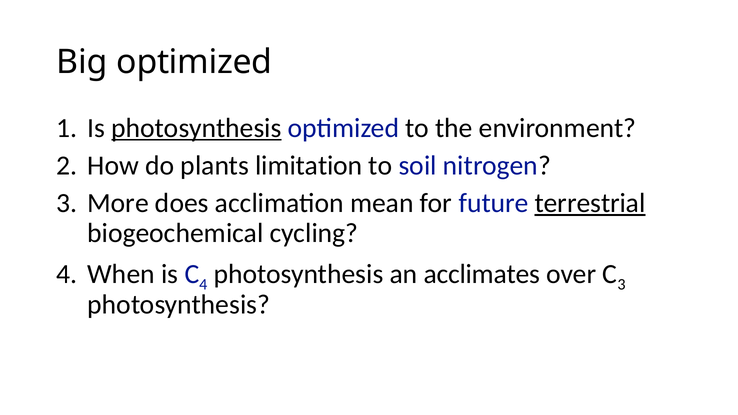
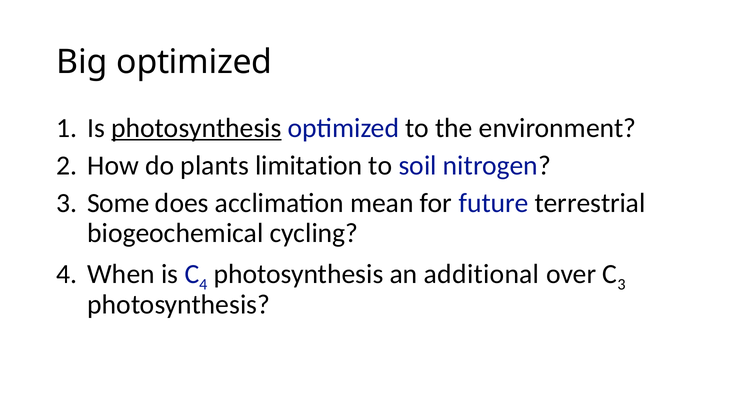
More: More -> Some
terrestrial underline: present -> none
acclimates: acclimates -> additional
